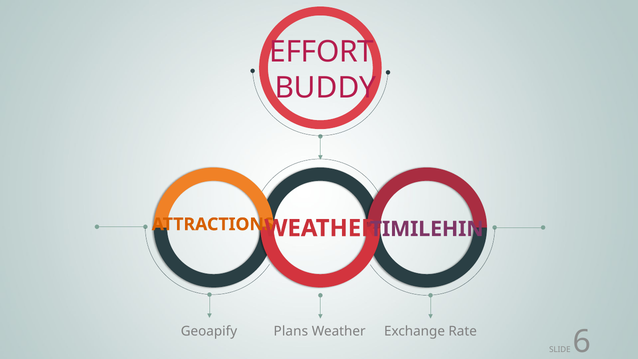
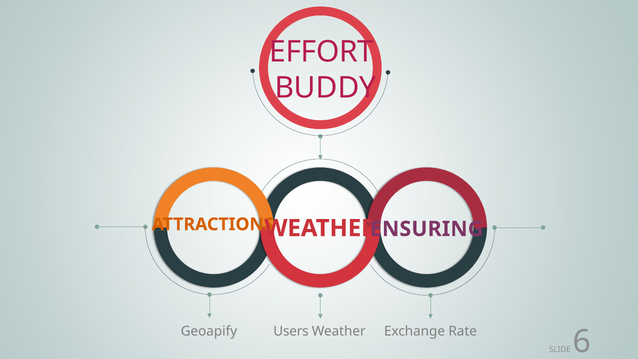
TIMILEHIN: TIMILEHIN -> ENSURING
Plans: Plans -> Users
